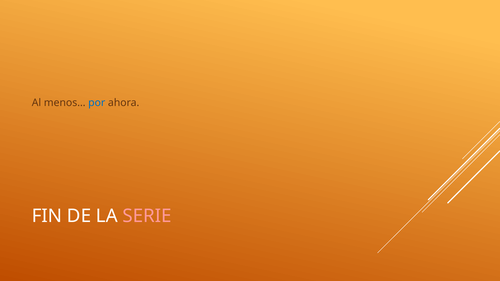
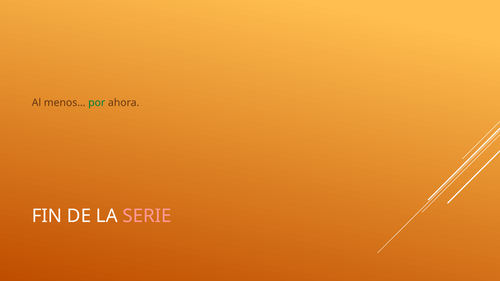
por colour: blue -> green
